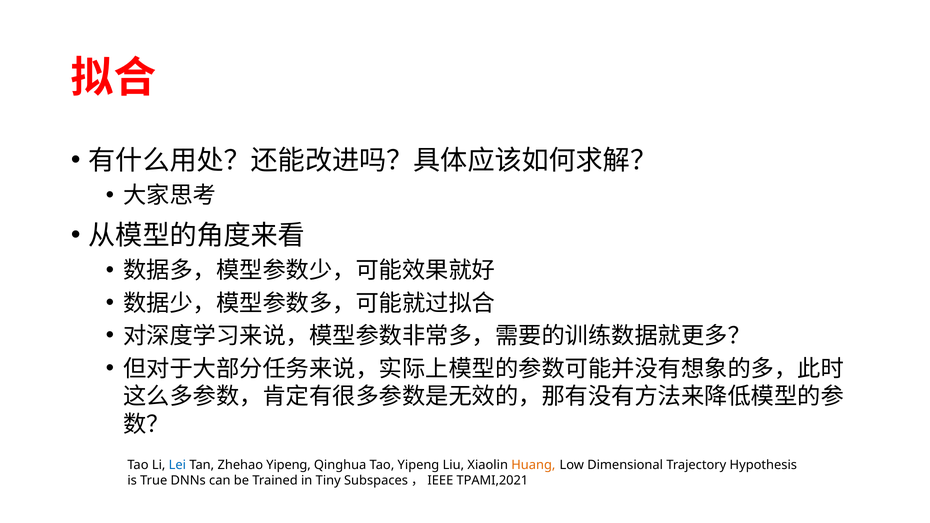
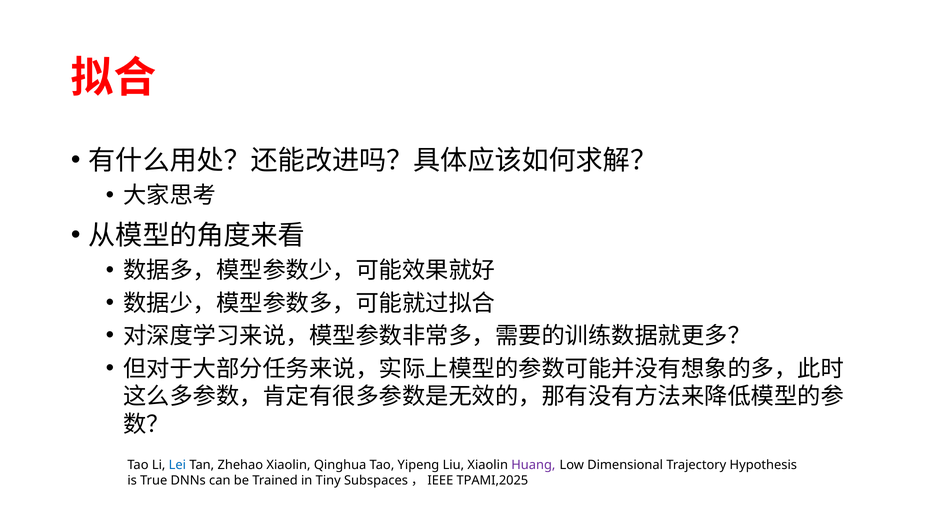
Zhehao Yipeng: Yipeng -> Xiaolin
Huang colour: orange -> purple
TPAMI,2021: TPAMI,2021 -> TPAMI,2025
